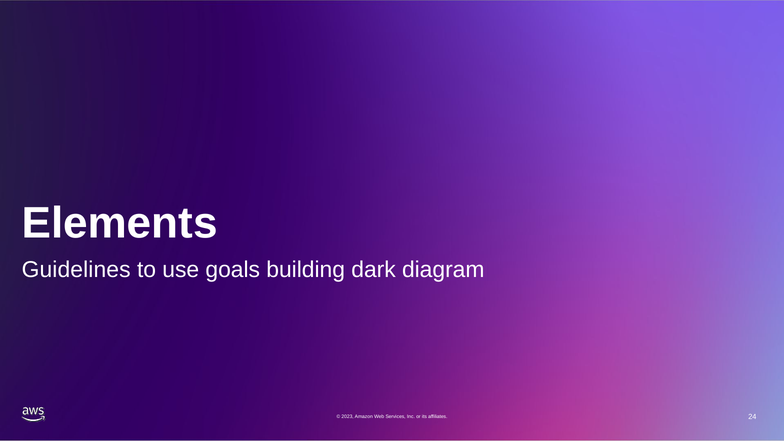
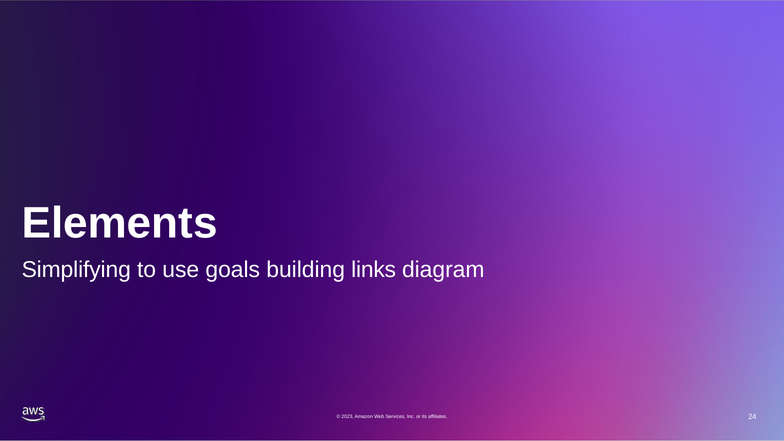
Guidelines: Guidelines -> Simplifying
dark: dark -> links
